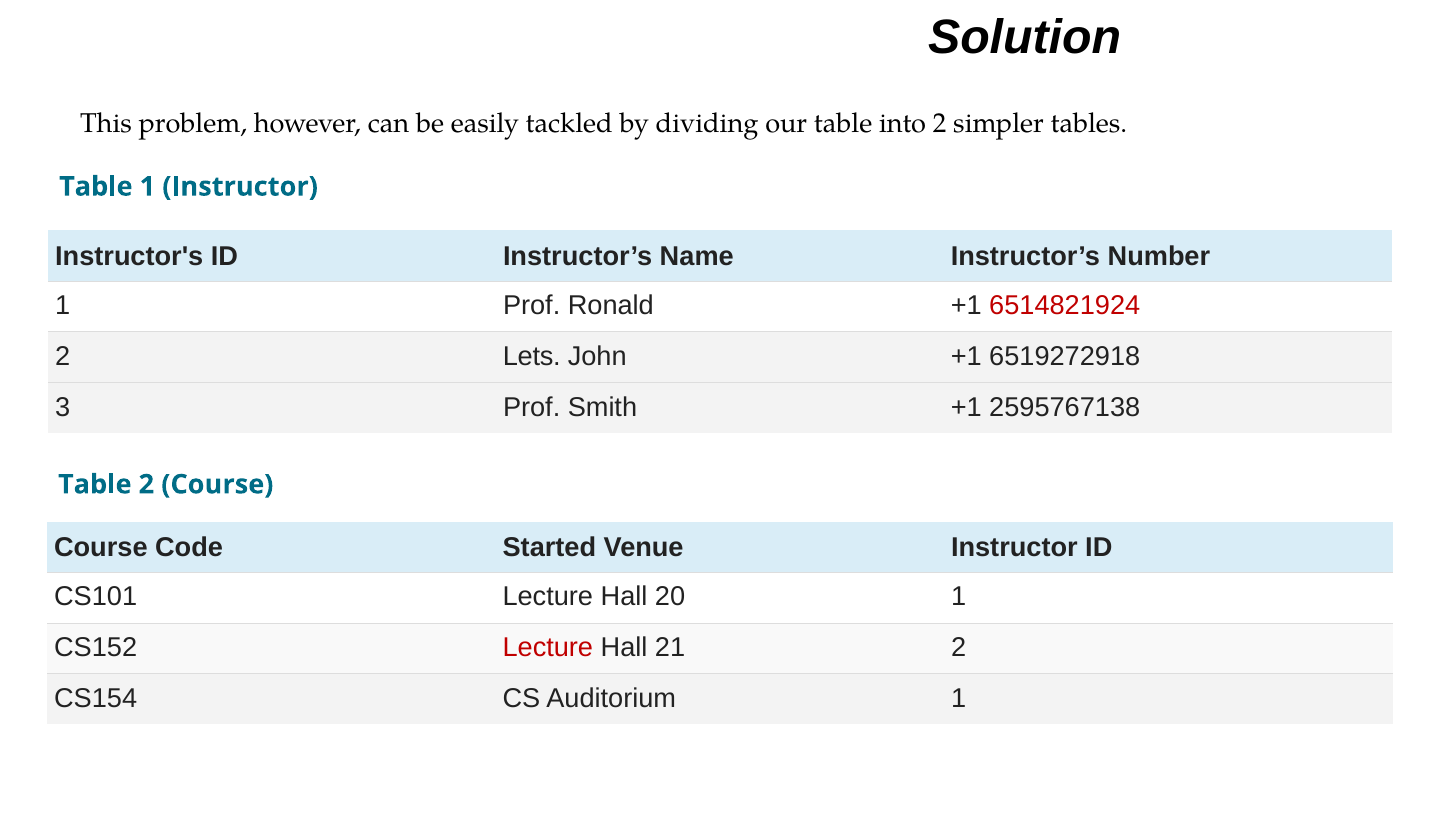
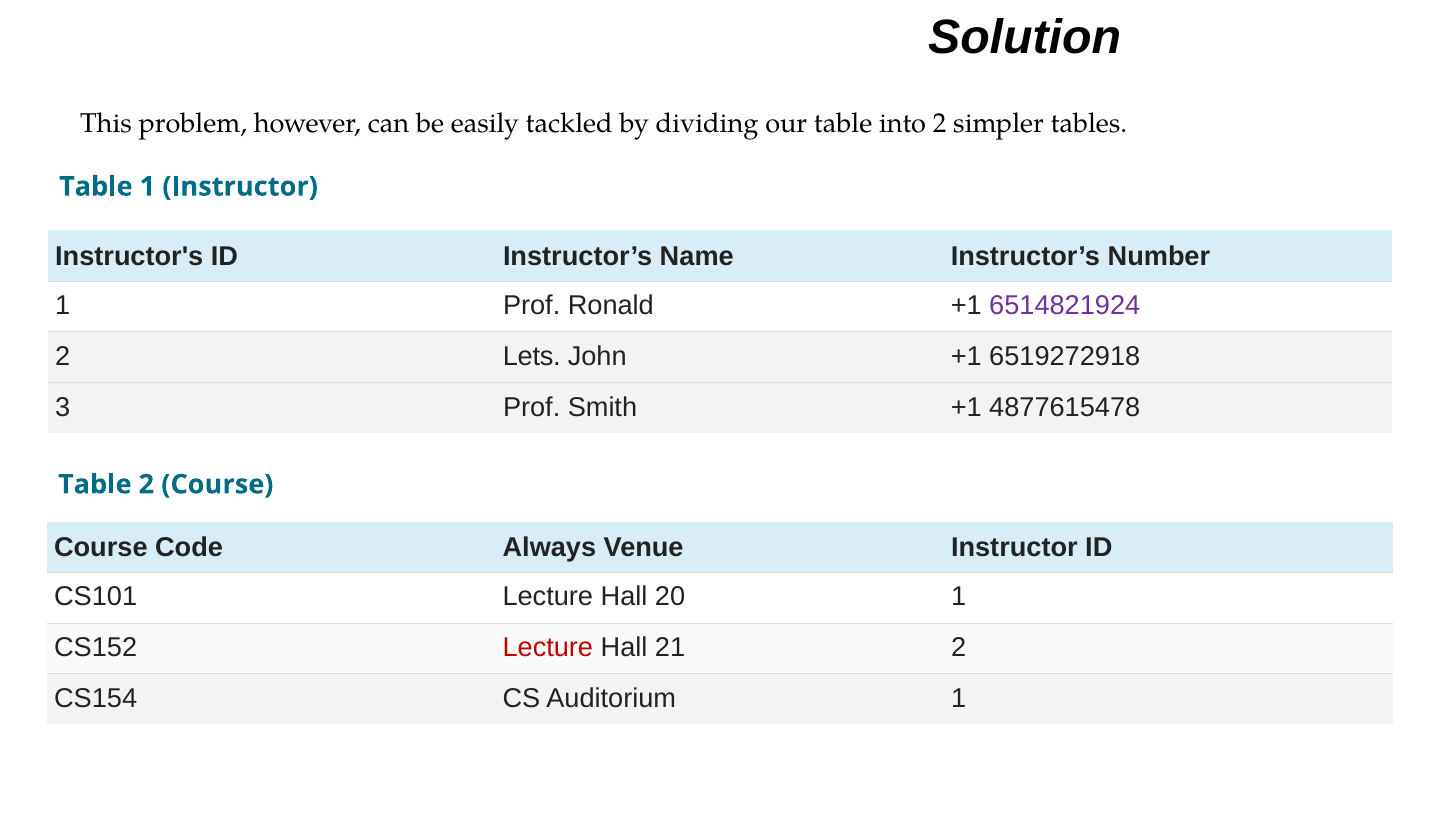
6514821924 colour: red -> purple
2595767138: 2595767138 -> 4877615478
Started: Started -> Always
